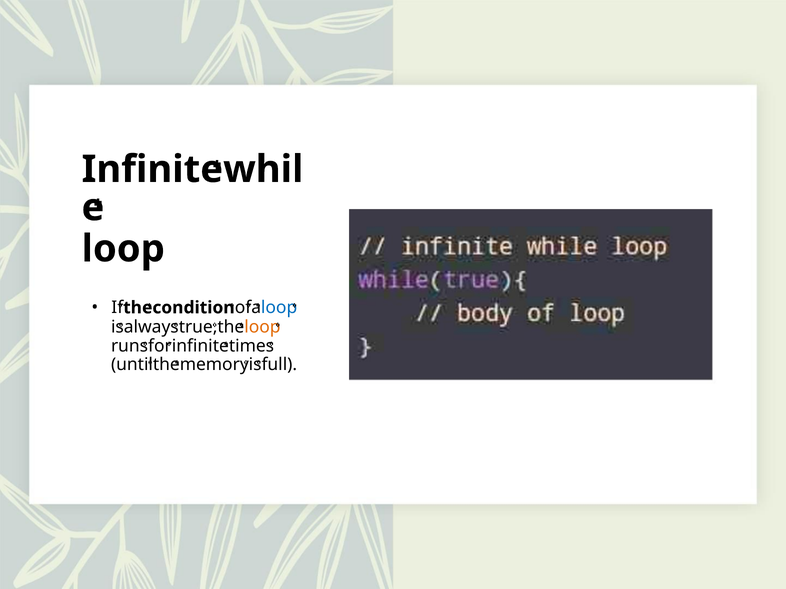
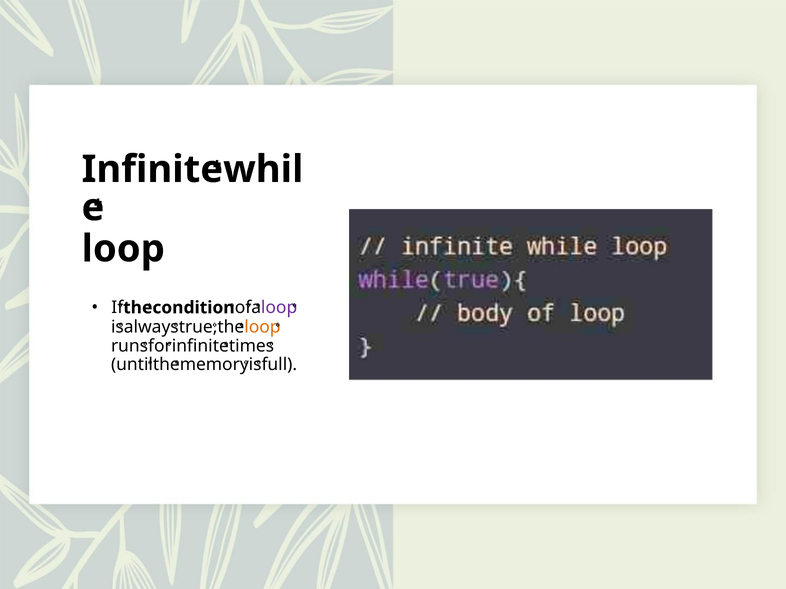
loop at (279, 308) colour: blue -> purple
